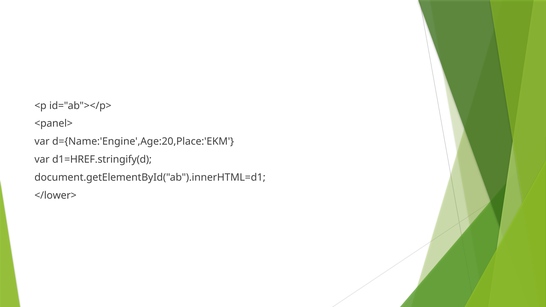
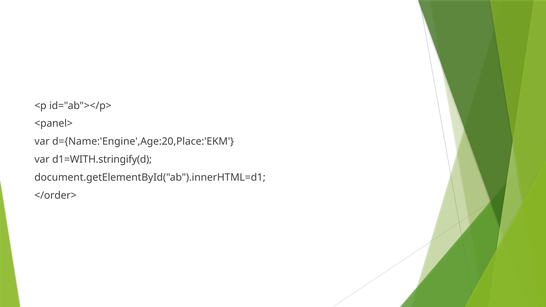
d1=HREF.stringify(d: d1=HREF.stringify(d -> d1=WITH.stringify(d
</lower>: </lower> -> </order>
